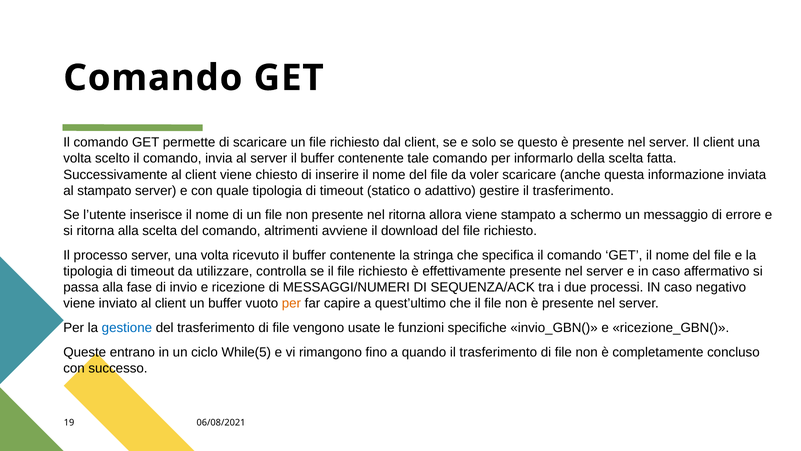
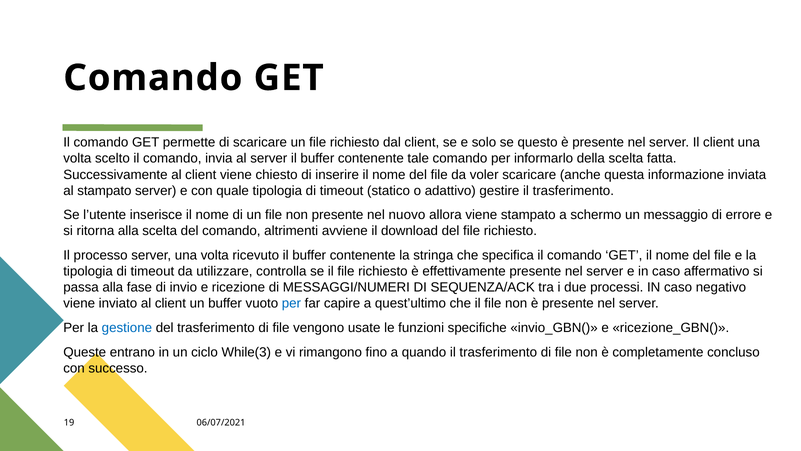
nel ritorna: ritorna -> nuovo
per at (291, 303) colour: orange -> blue
While(5: While(5 -> While(3
06/08/2021: 06/08/2021 -> 06/07/2021
